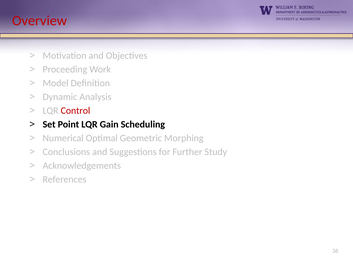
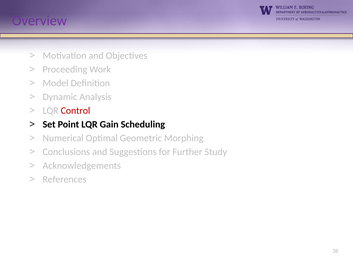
Overview colour: red -> purple
